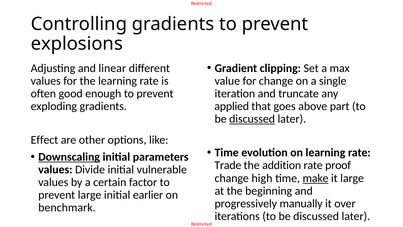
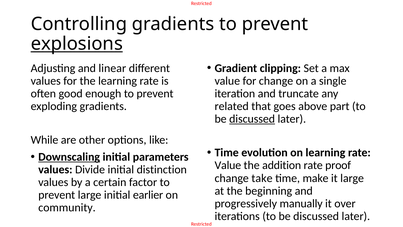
explosions underline: none -> present
applied: applied -> related
Effect: Effect -> While
Trade at (228, 165): Trade -> Value
vulnerable: vulnerable -> distinction
high: high -> take
make underline: present -> none
benchmark: benchmark -> community
